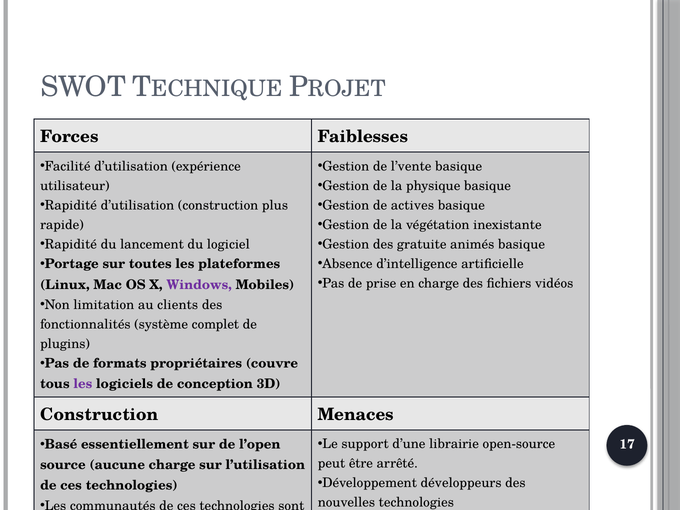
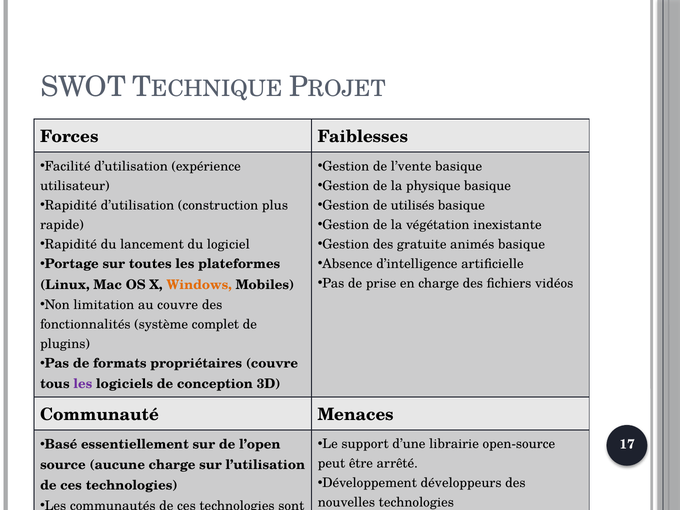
de actives: actives -> utilisés
Windows colour: purple -> orange
au clients: clients -> couvre
Construction at (99, 415): Construction -> Communauté
